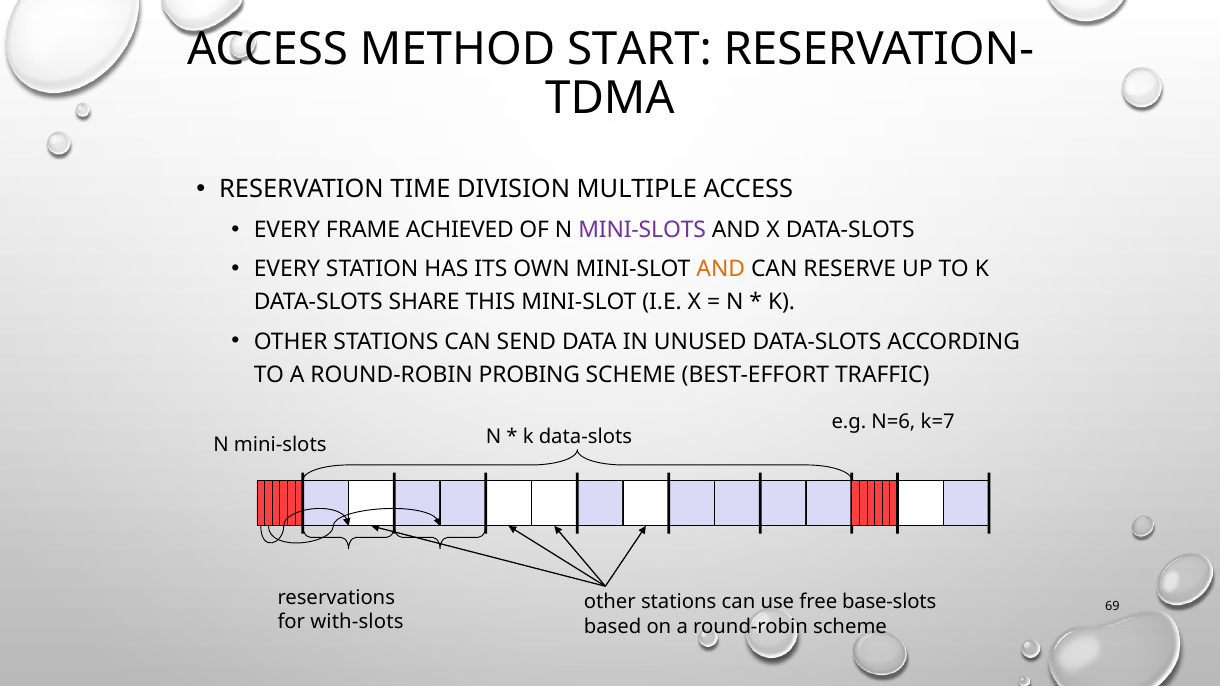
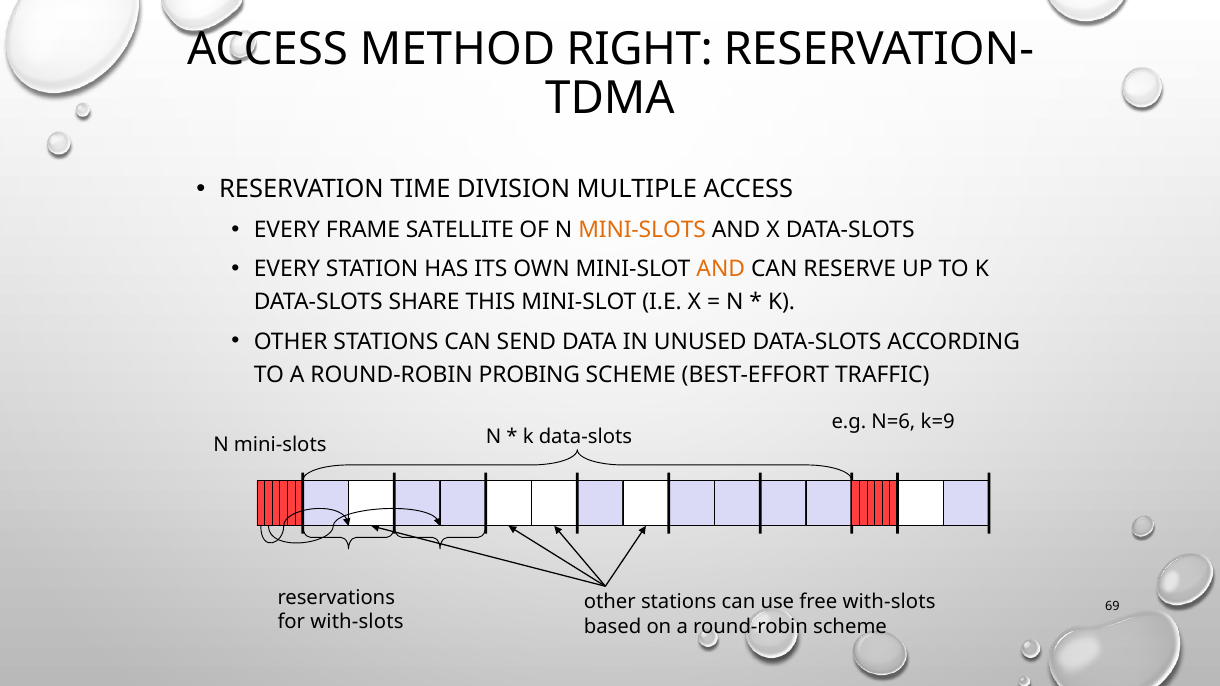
START: START -> RIGHT
ACHIEVED: ACHIEVED -> SATELLITE
MINI-SLOTS at (642, 230) colour: purple -> orange
k=7: k=7 -> k=9
free base-slots: base-slots -> with-slots
